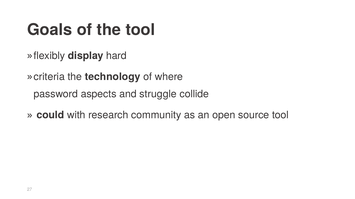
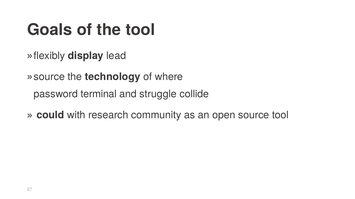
hard: hard -> lead
criteria at (49, 77): criteria -> source
aspects: aspects -> terminal
